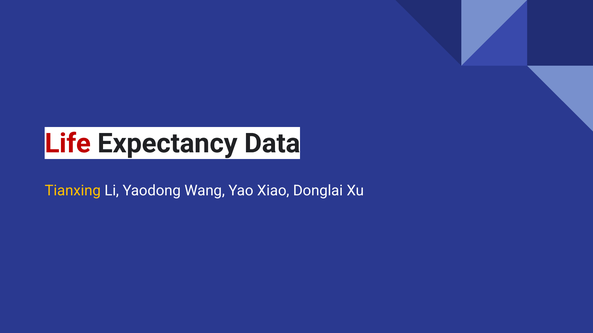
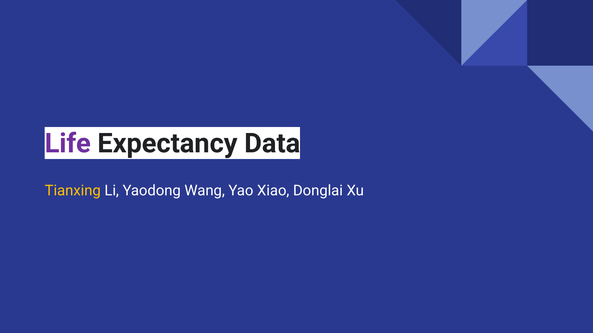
Life colour: red -> purple
